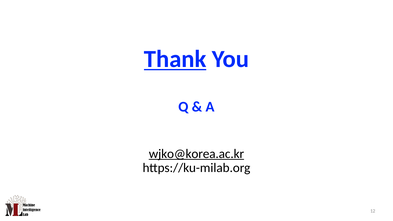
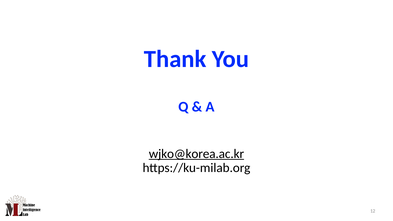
Thank underline: present -> none
